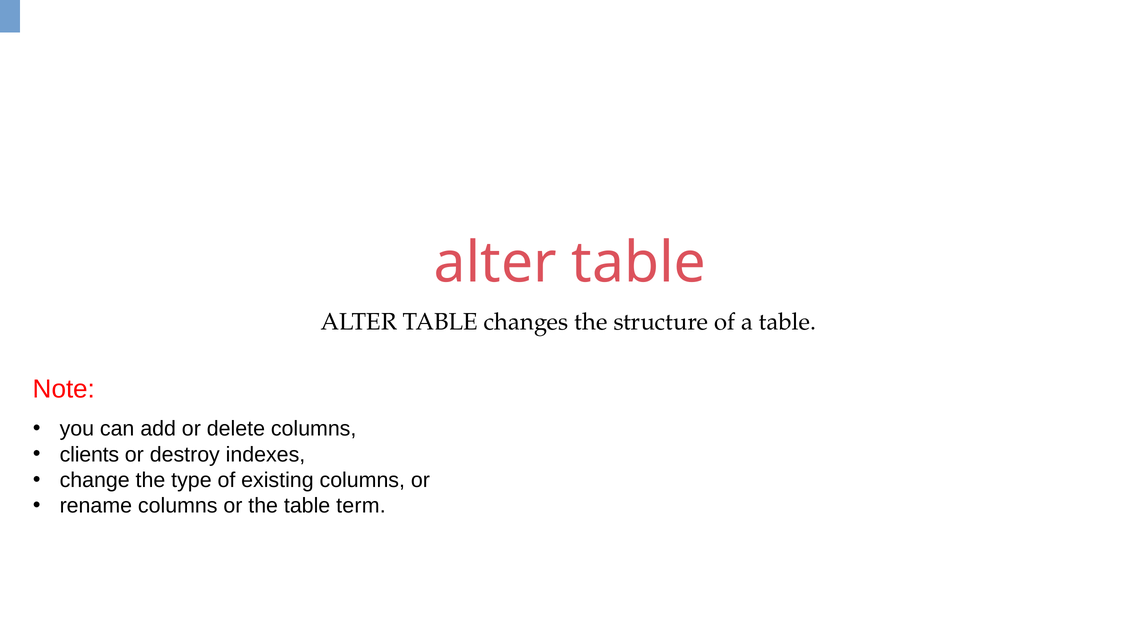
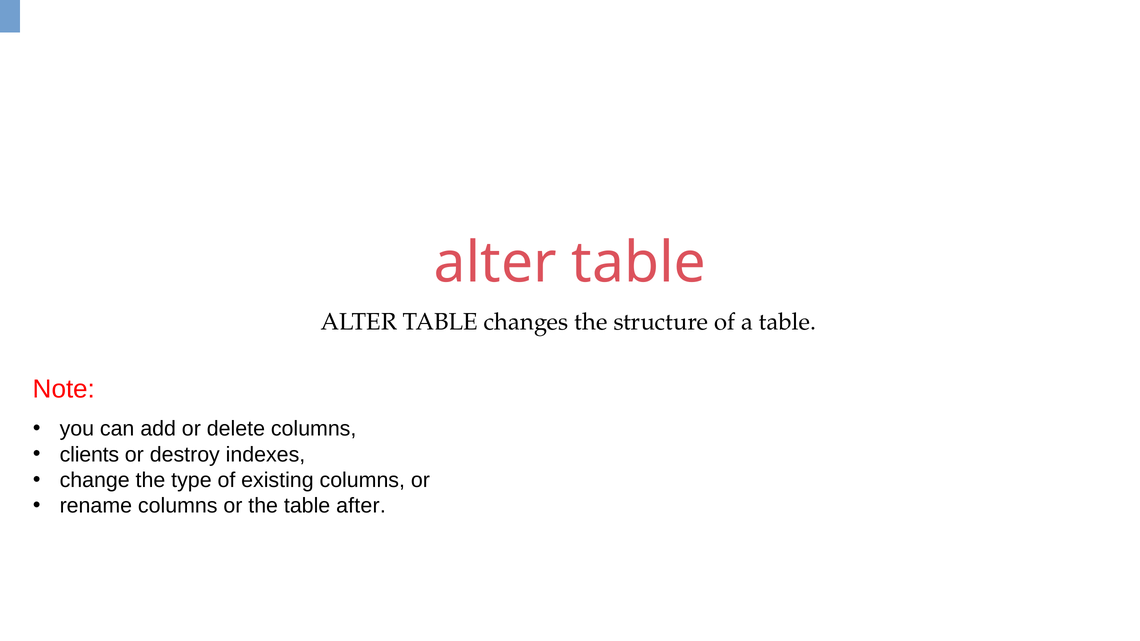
term: term -> after
